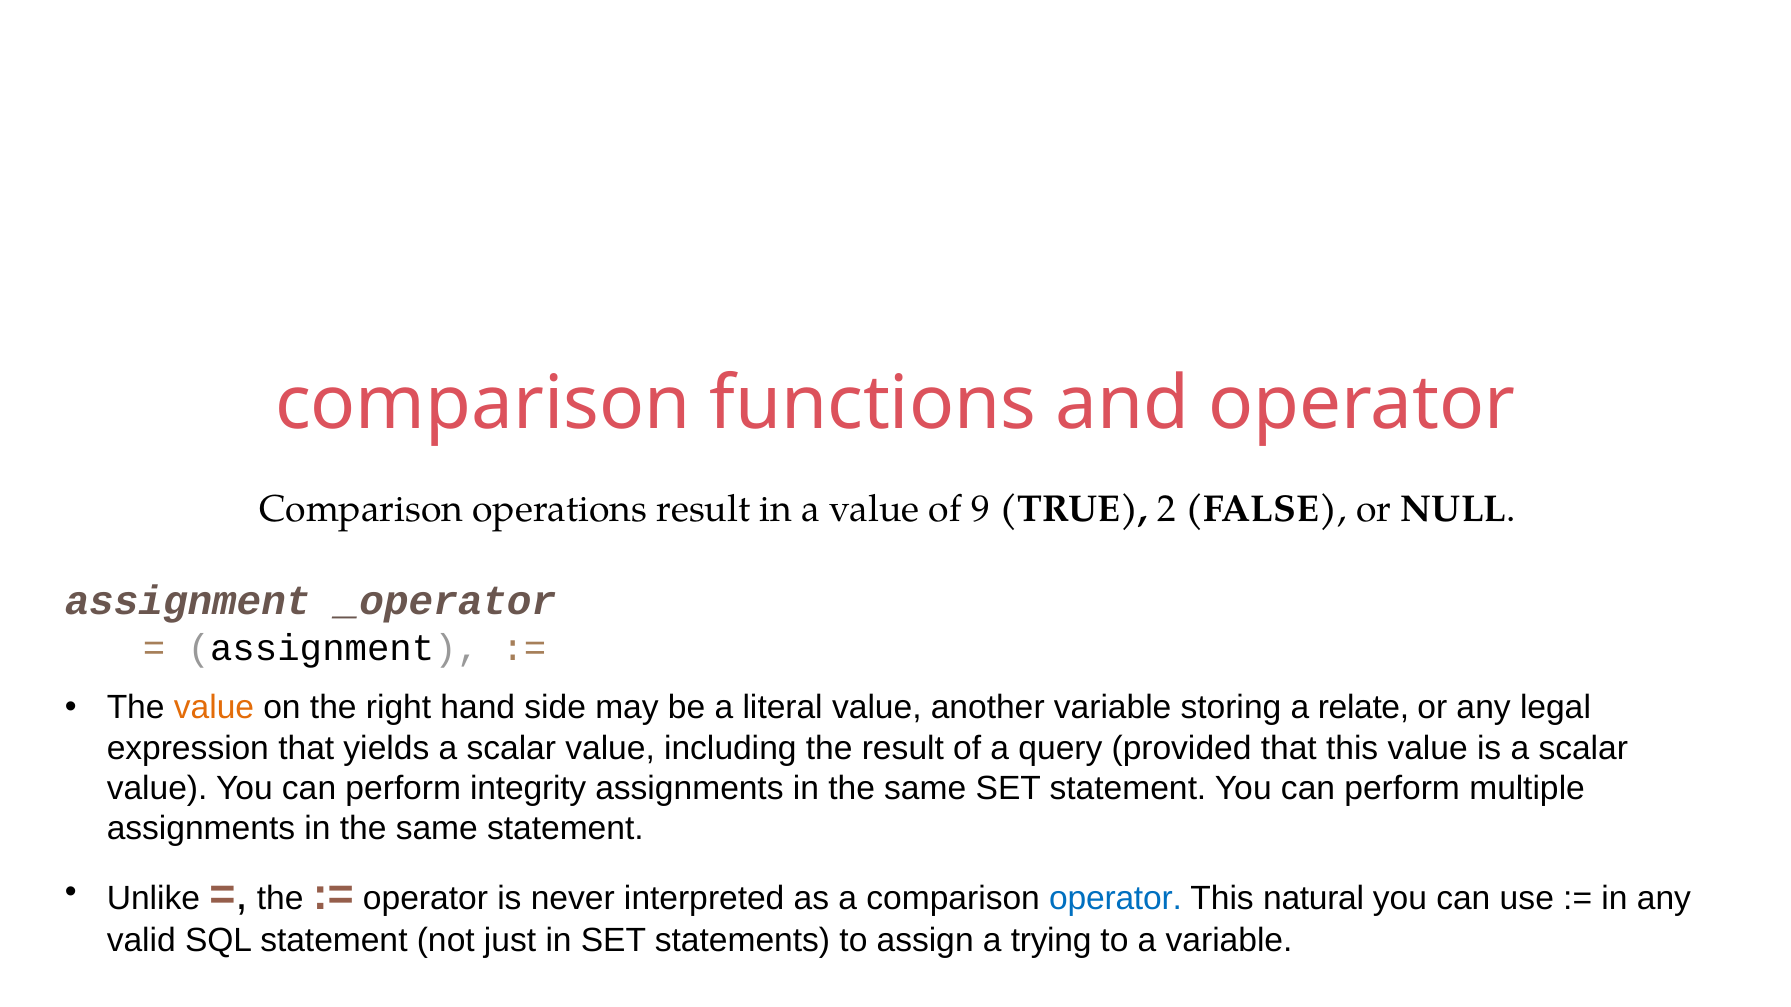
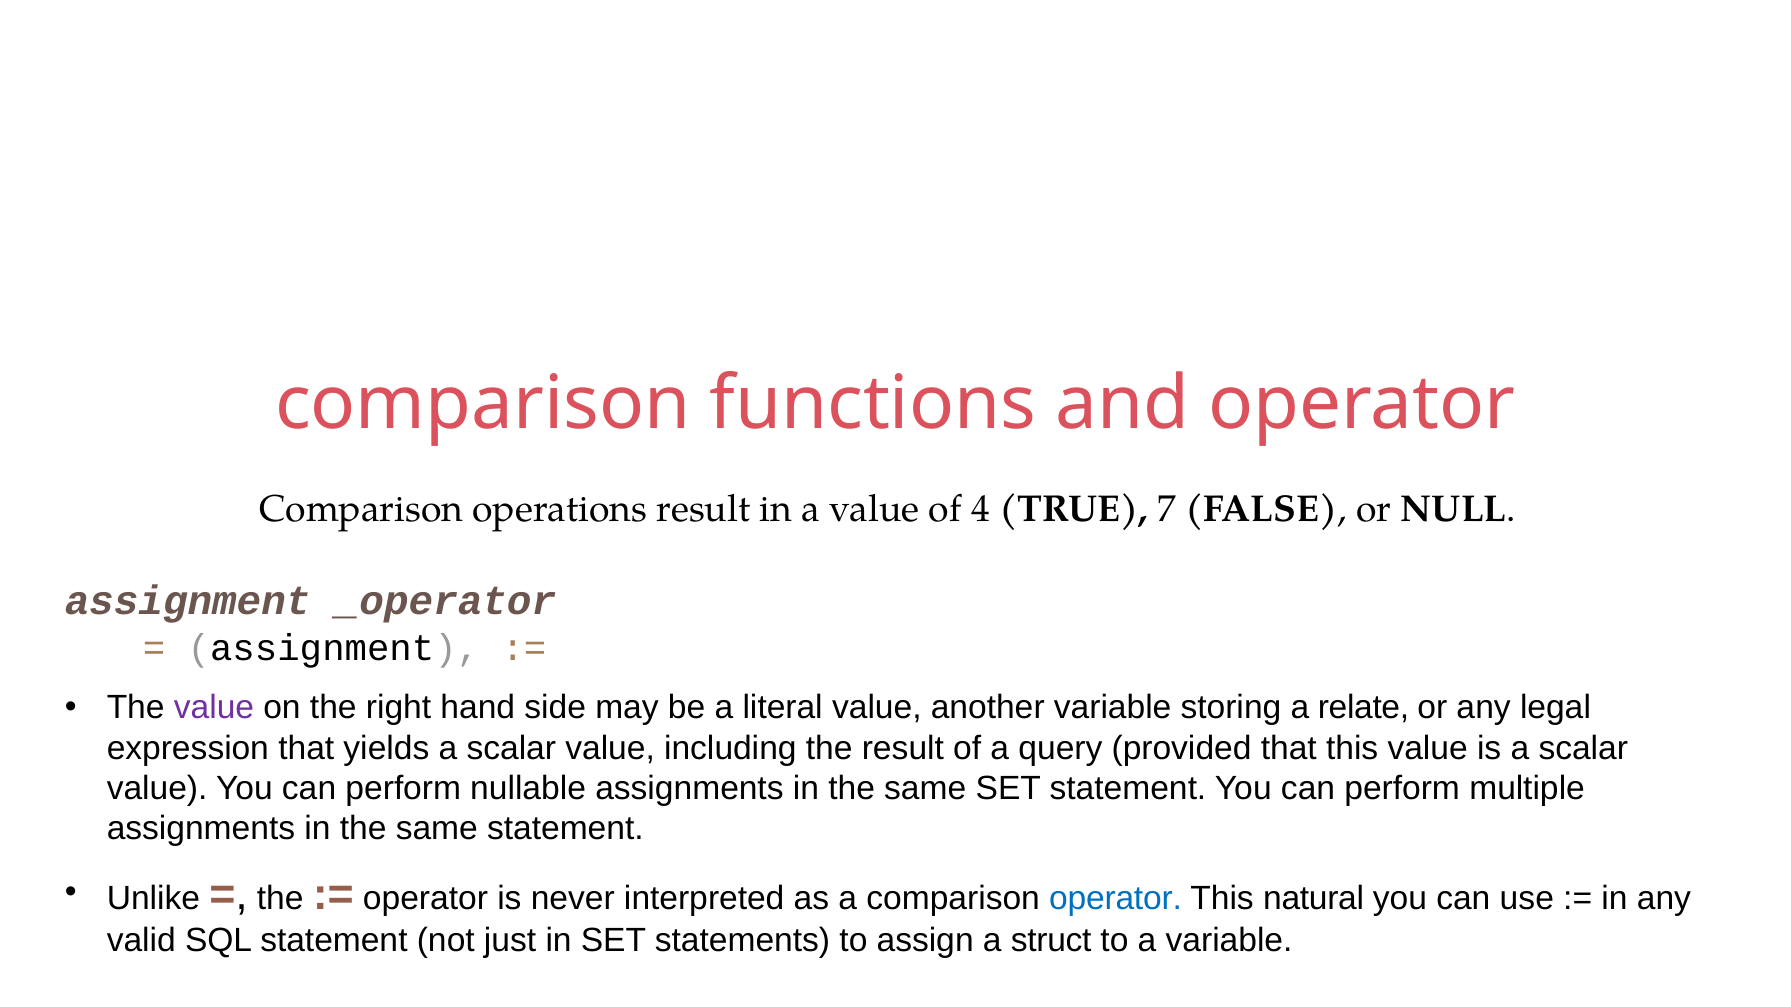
9: 9 -> 4
2: 2 -> 7
value at (214, 708) colour: orange -> purple
integrity: integrity -> nullable
trying: trying -> struct
